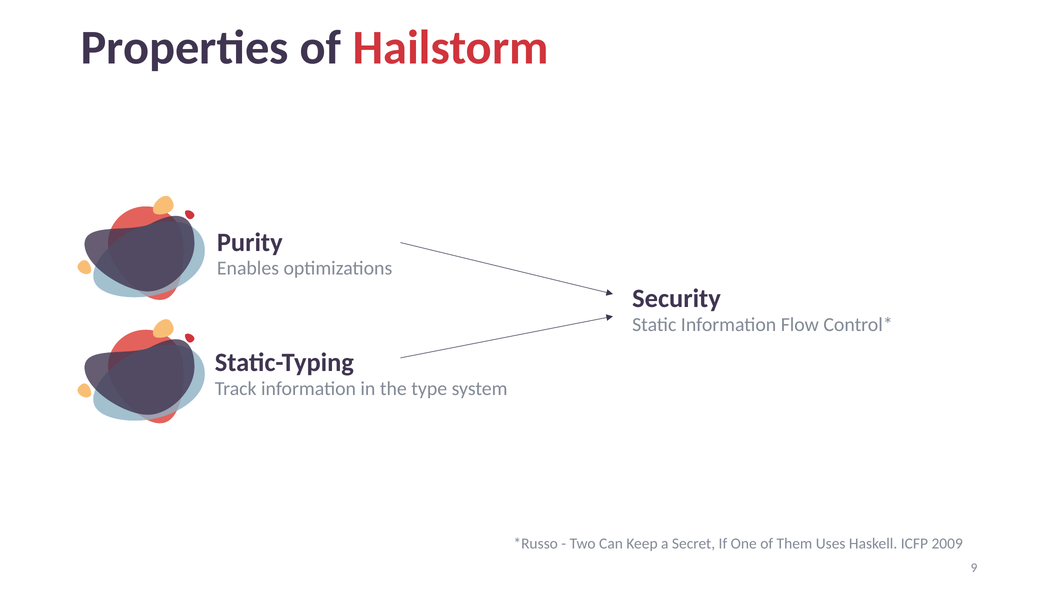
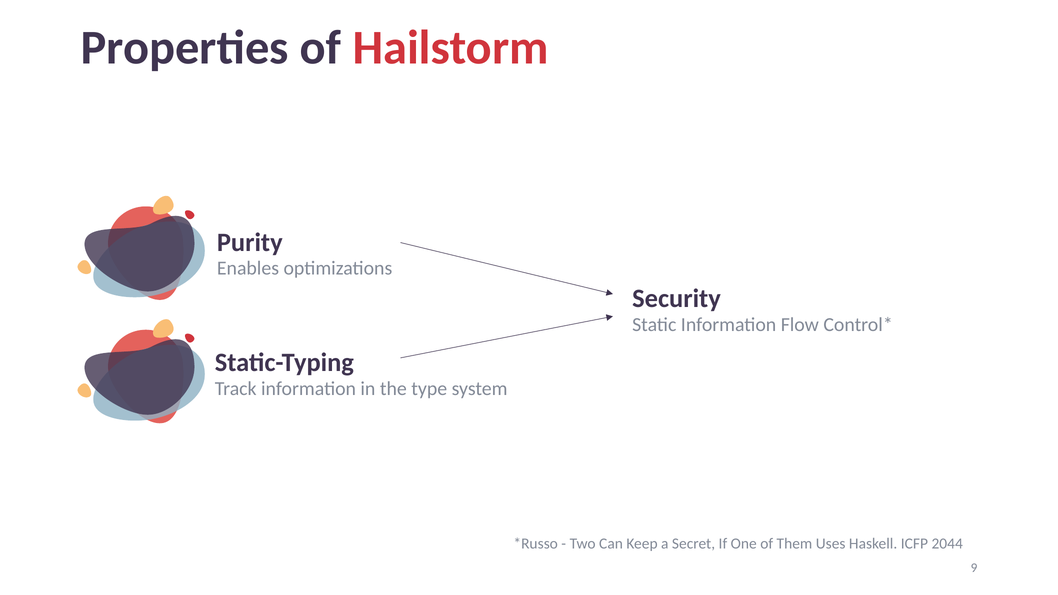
2009: 2009 -> 2044
